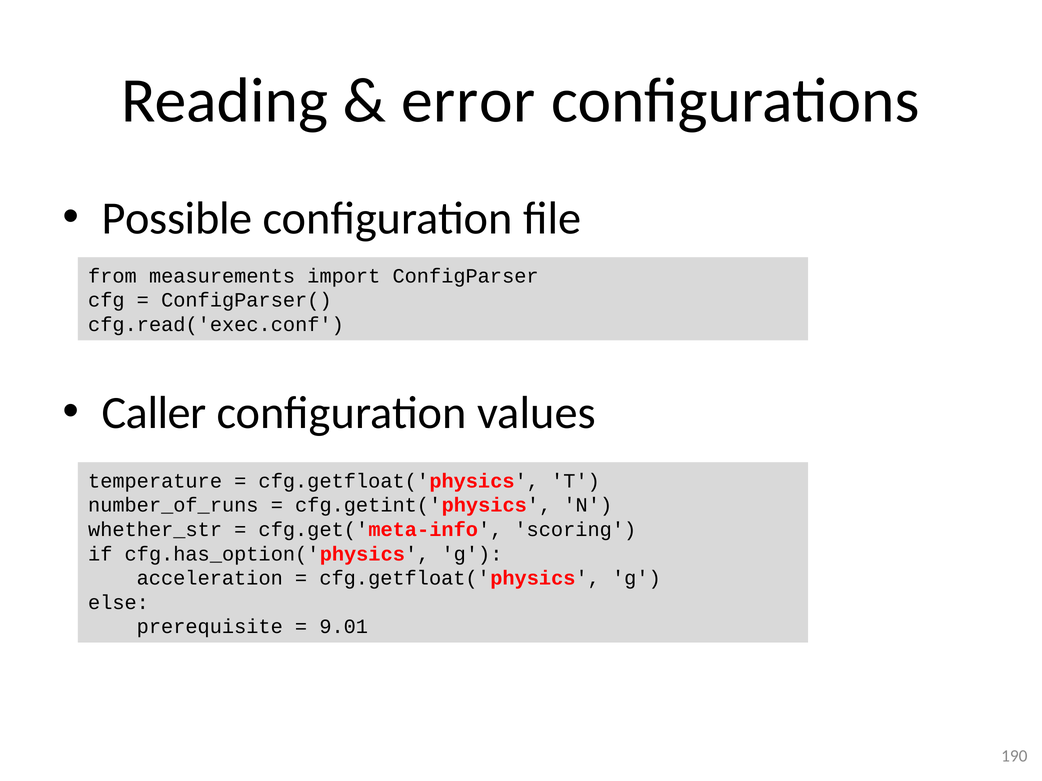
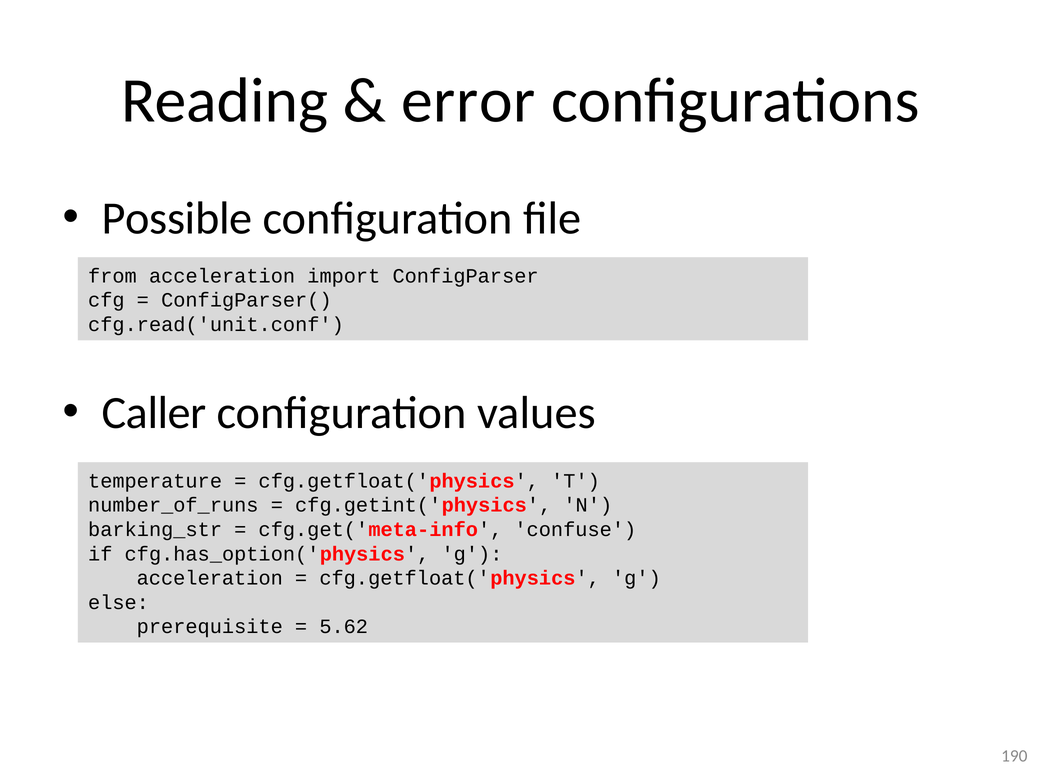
from measurements: measurements -> acceleration
cfg.read('exec.conf: cfg.read('exec.conf -> cfg.read('unit.conf
whether_str: whether_str -> barking_str
scoring: scoring -> confuse
9.01: 9.01 -> 5.62
